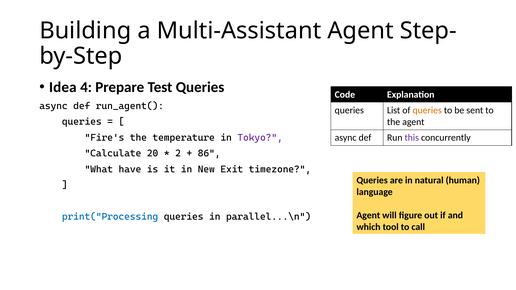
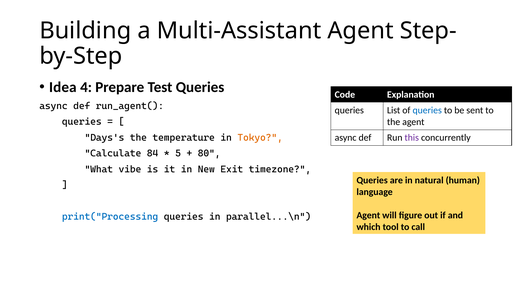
queries at (427, 110) colour: orange -> blue
Fire's: Fire's -> Days's
Tokyo colour: purple -> orange
20: 20 -> 84
2: 2 -> 5
86: 86 -> 80
have: have -> vibe
